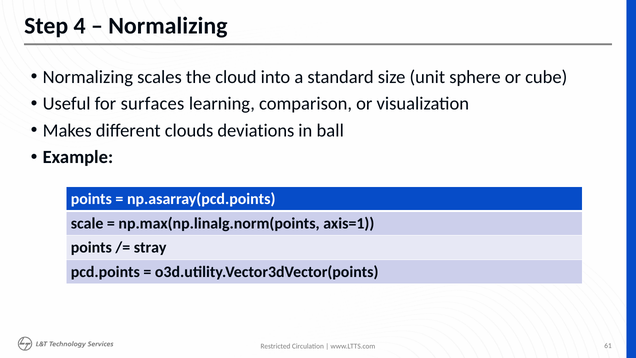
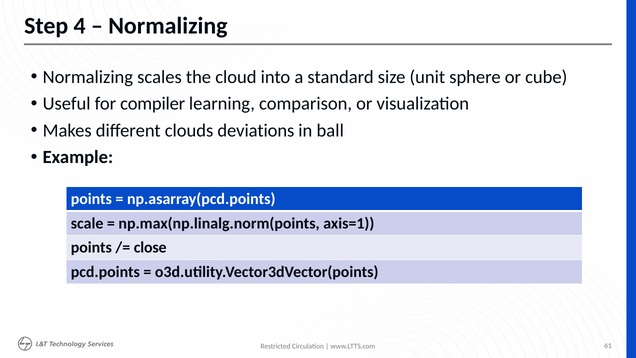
surfaces: surfaces -> compiler
stray: stray -> close
